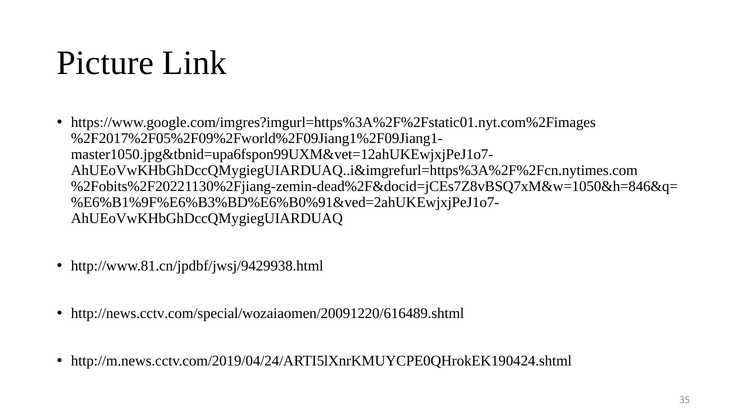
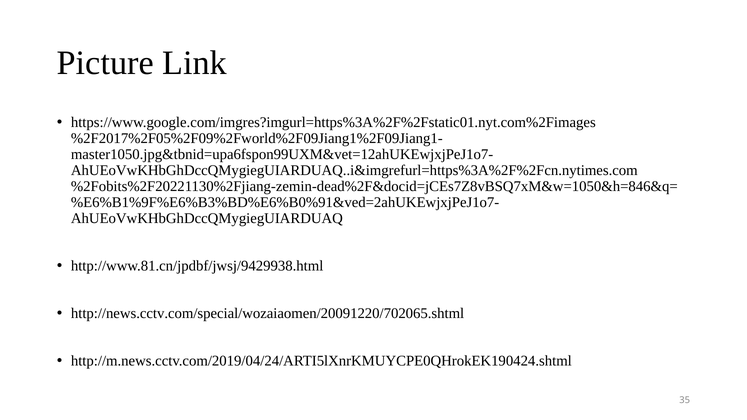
http://news.cctv.com/special/wozaiaomen/20091220/616489.shtml: http://news.cctv.com/special/wozaiaomen/20091220/616489.shtml -> http://news.cctv.com/special/wozaiaomen/20091220/702065.shtml
